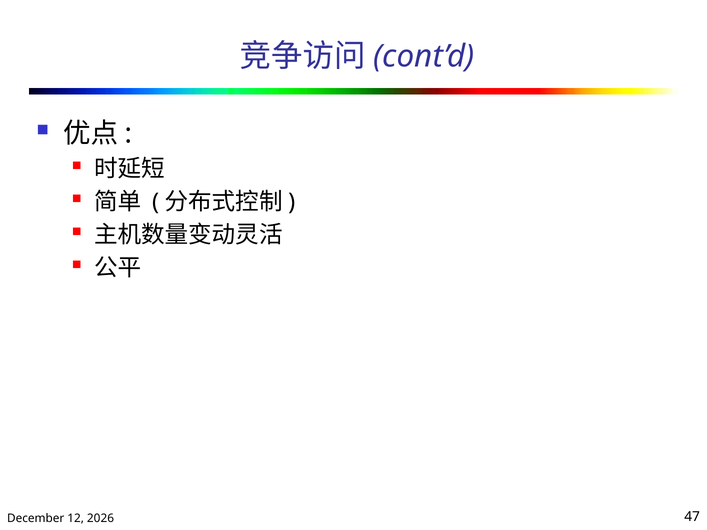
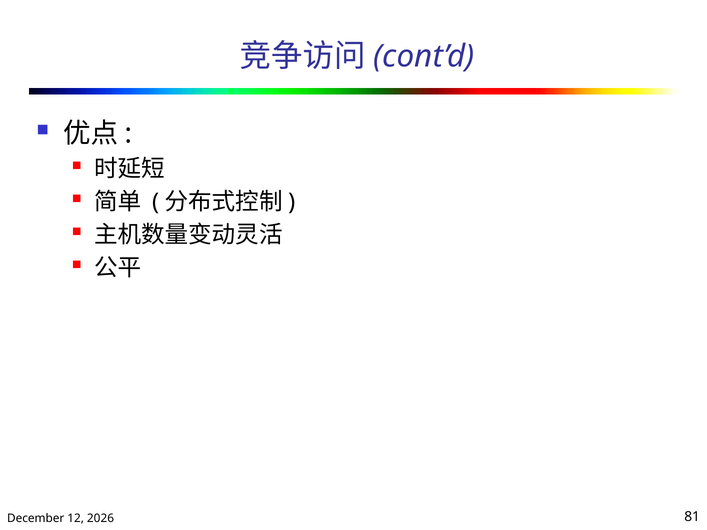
47: 47 -> 81
